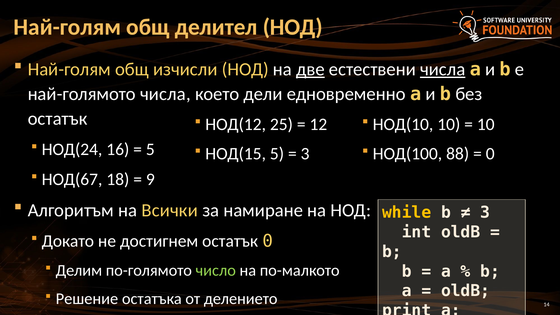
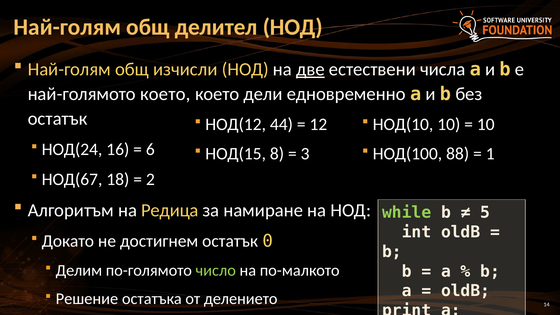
числа at (443, 69) underline: present -> none
най-голямото числа: числа -> което
25: 25 -> 44
5 at (150, 149): 5 -> 6
НОД(15 5: 5 -> 8
0 at (490, 154): 0 -> 1
9: 9 -> 2
Всички: Всички -> Редица
while colour: yellow -> light green
3 at (485, 213): 3 -> 5
